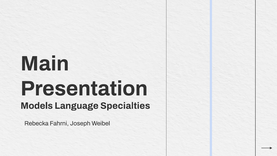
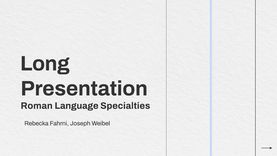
Main: Main -> Long
Models: Models -> Roman
